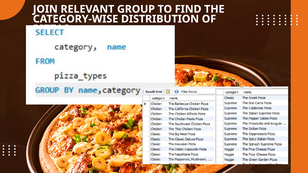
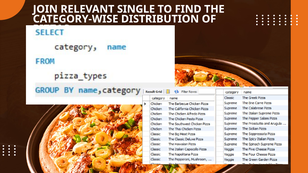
GROUP: GROUP -> SINGLE
